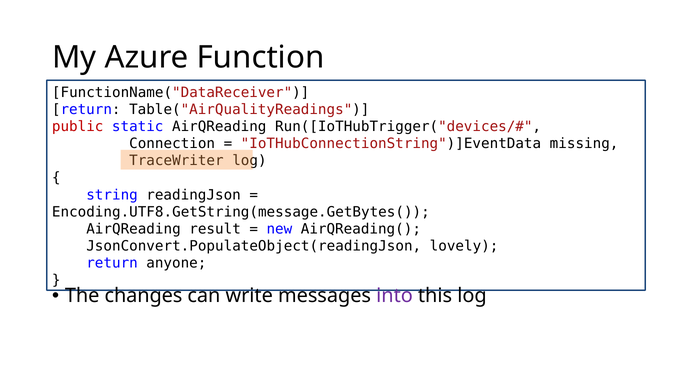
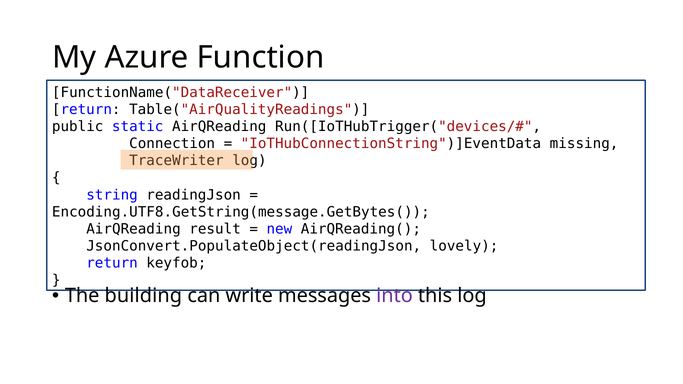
public colour: red -> black
anyone: anyone -> keyfob
changes: changes -> building
